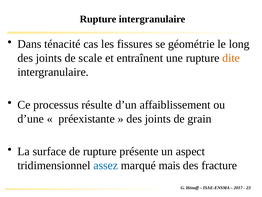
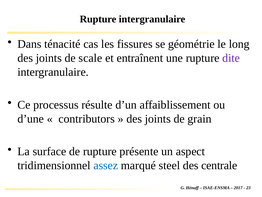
dite colour: orange -> purple
préexistante: préexistante -> contributors
mais: mais -> steel
fracture: fracture -> centrale
